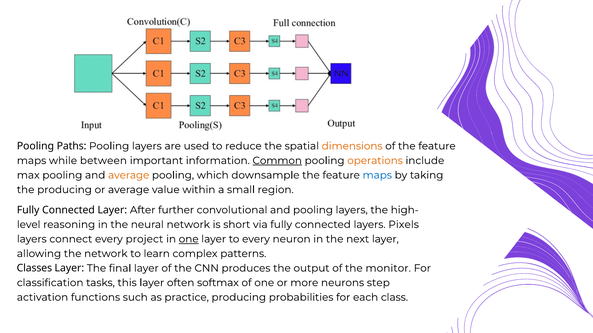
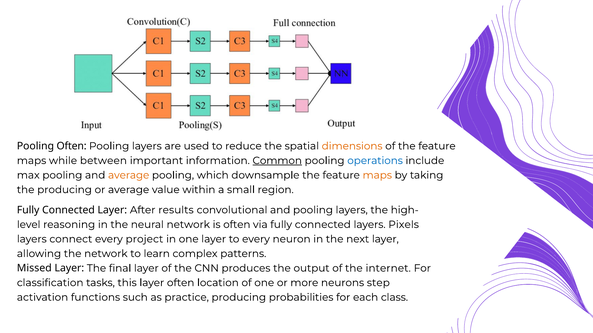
Pooling Paths: Paths -> Often
operations colour: orange -> blue
maps at (377, 175) colour: blue -> orange
further: further -> results
is short: short -> often
one at (189, 239) underline: present -> none
Classes: Classes -> Missed
monitor: monitor -> internet
softmax: softmax -> location
